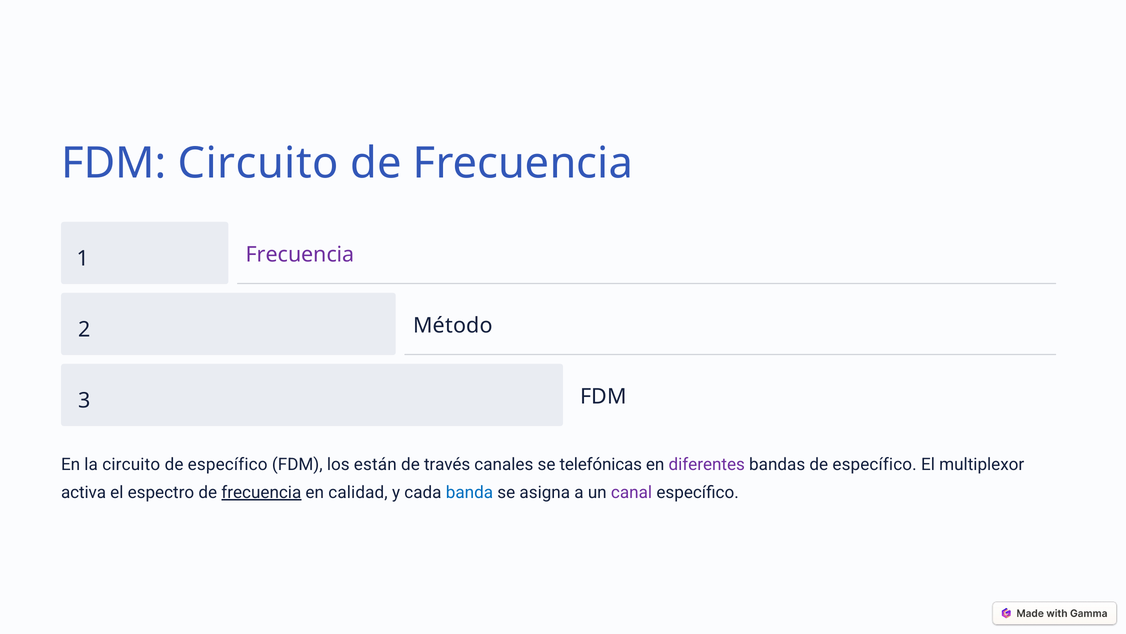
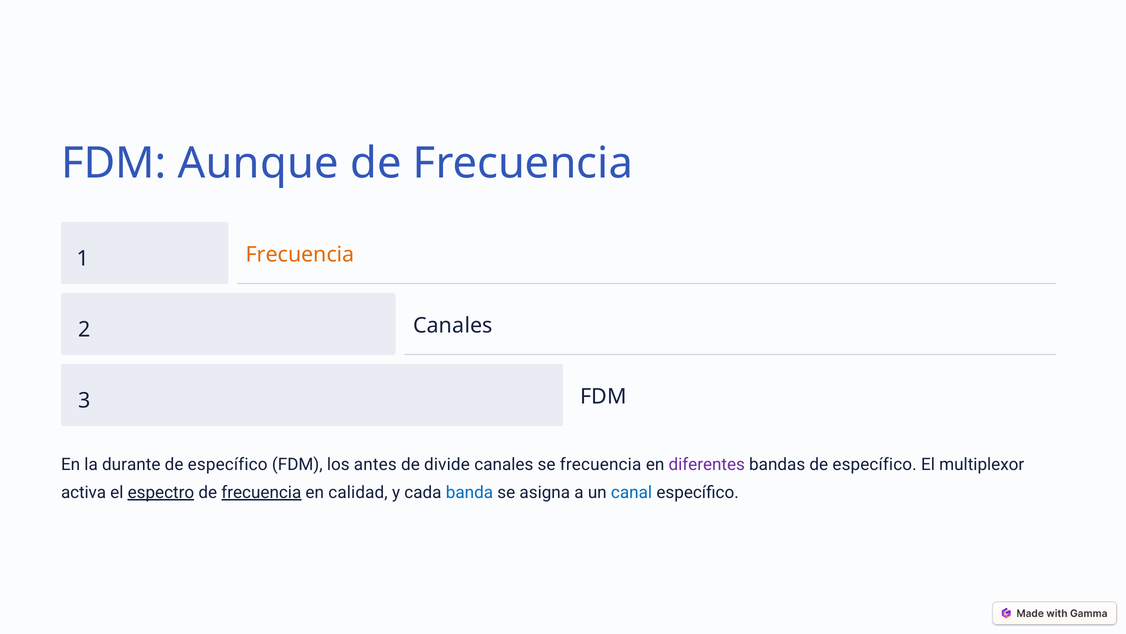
FDM Circuito: Circuito -> Aunque
Frecuencia at (300, 255) colour: purple -> orange
2 Método: Método -> Canales
la circuito: circuito -> durante
están: están -> antes
través: través -> divide
se telefónicas: telefónicas -> frecuencia
espectro underline: none -> present
canal colour: purple -> blue
